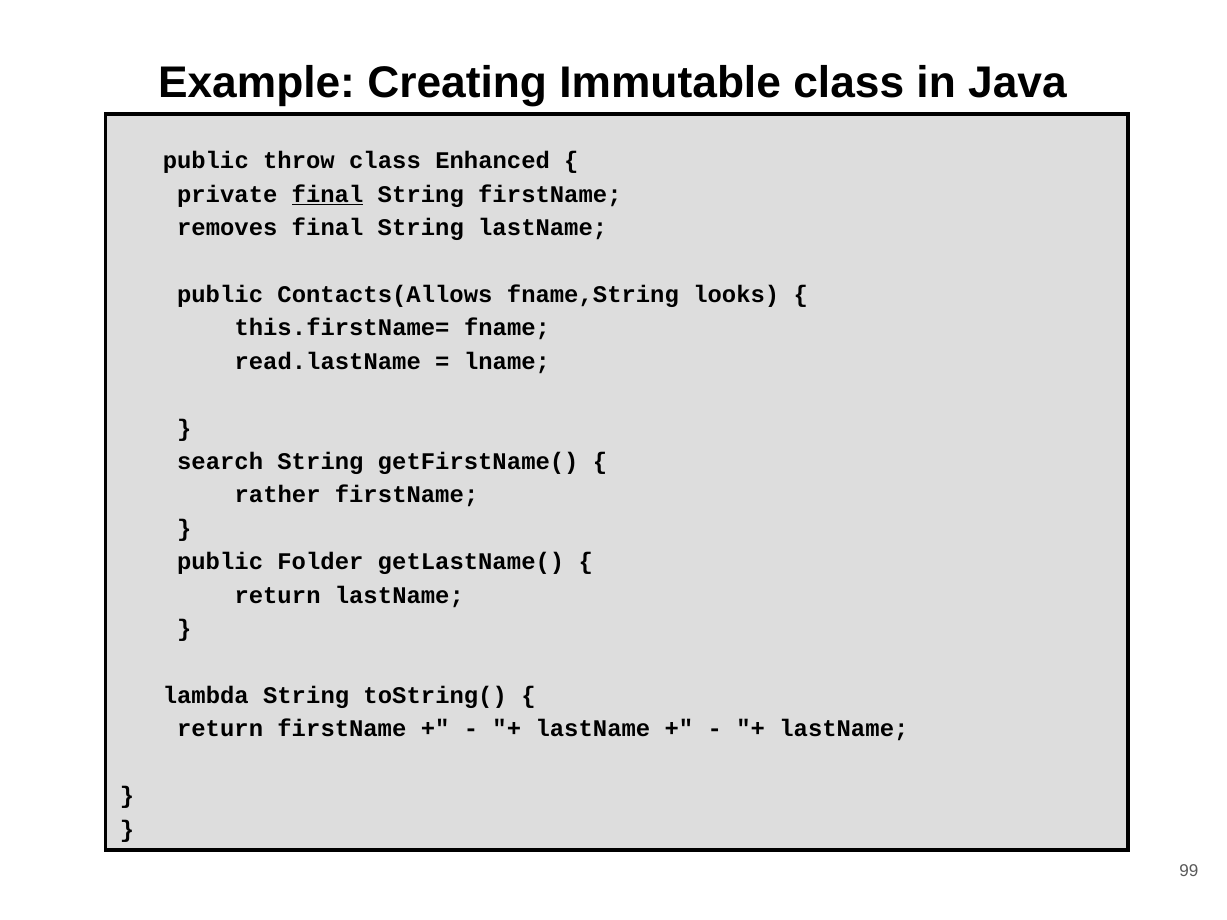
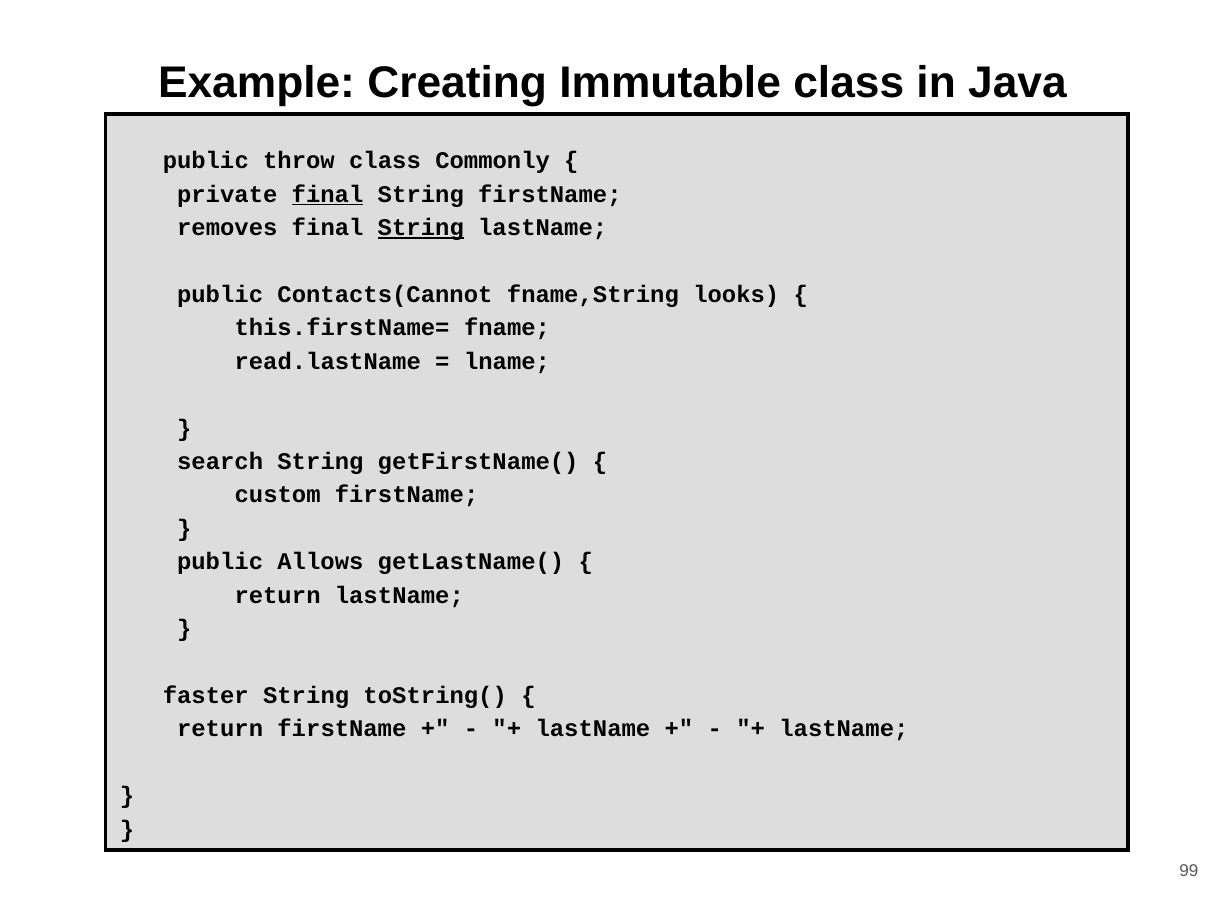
Enhanced: Enhanced -> Commonly
String at (421, 228) underline: none -> present
Contacts(Allows: Contacts(Allows -> Contacts(Cannot
rather: rather -> custom
Folder: Folder -> Allows
lambda: lambda -> faster
